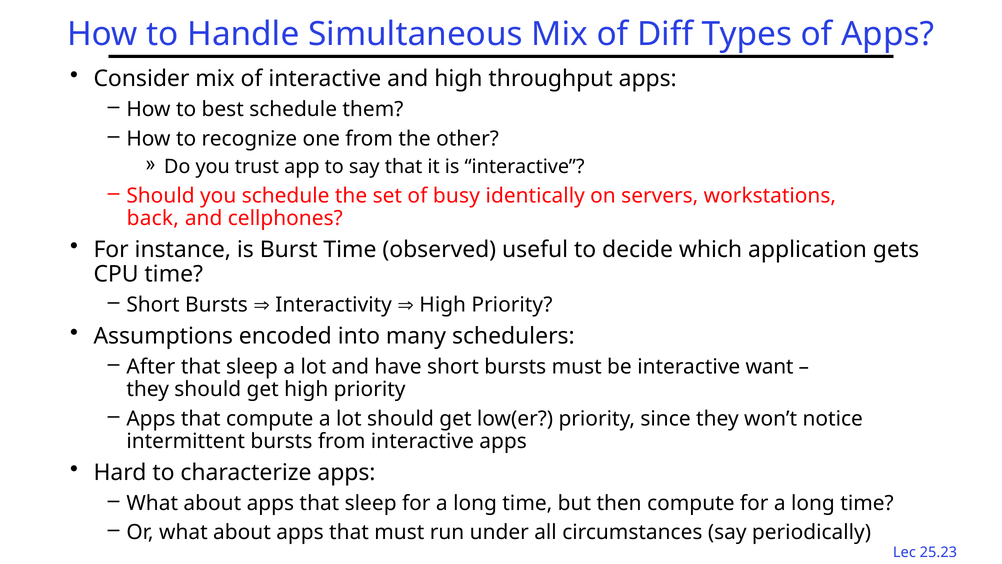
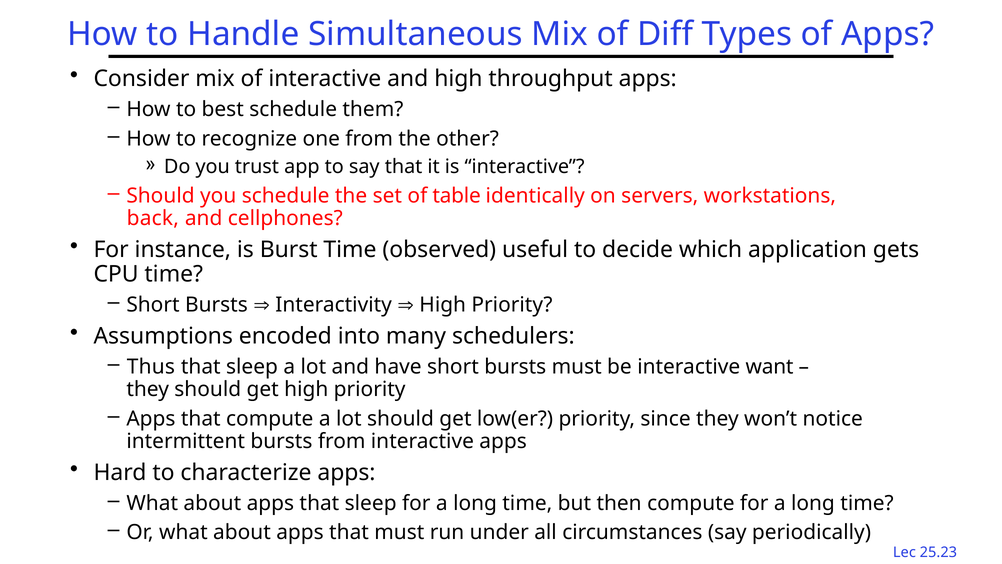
busy: busy -> table
After: After -> Thus
